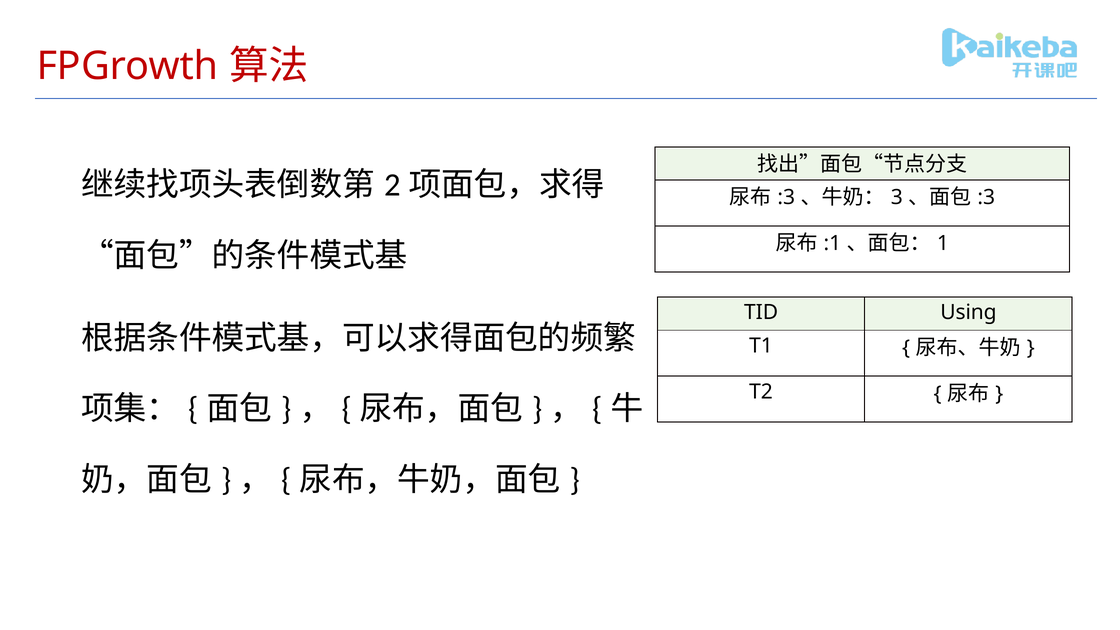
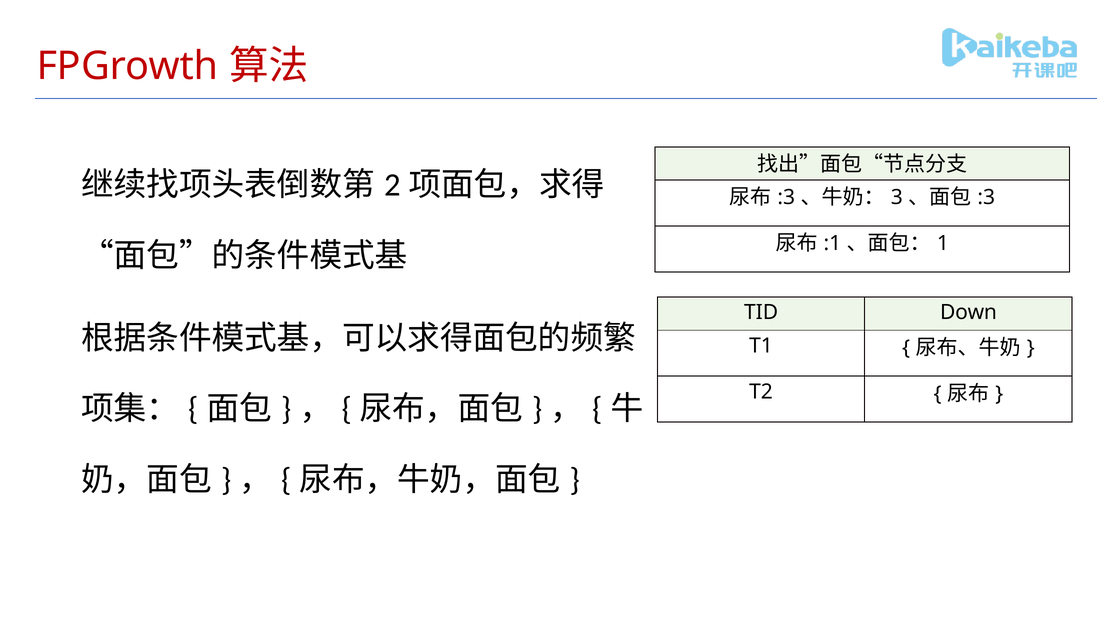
Using: Using -> Down
